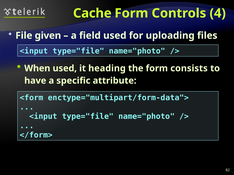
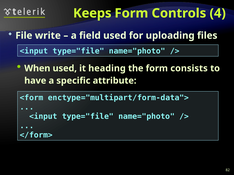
Cache: Cache -> Keeps
given: given -> write
